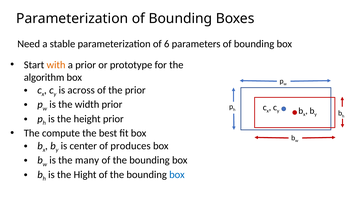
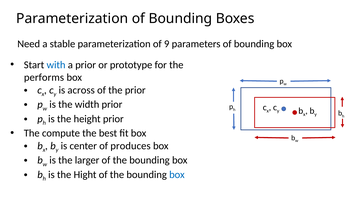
6: 6 -> 9
with colour: orange -> blue
algorithm: algorithm -> performs
many: many -> larger
